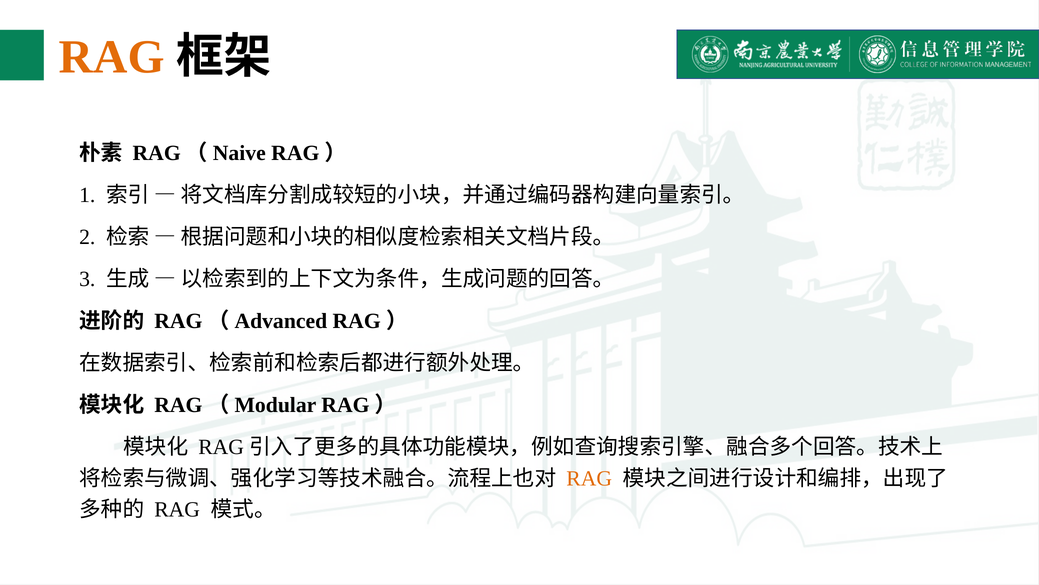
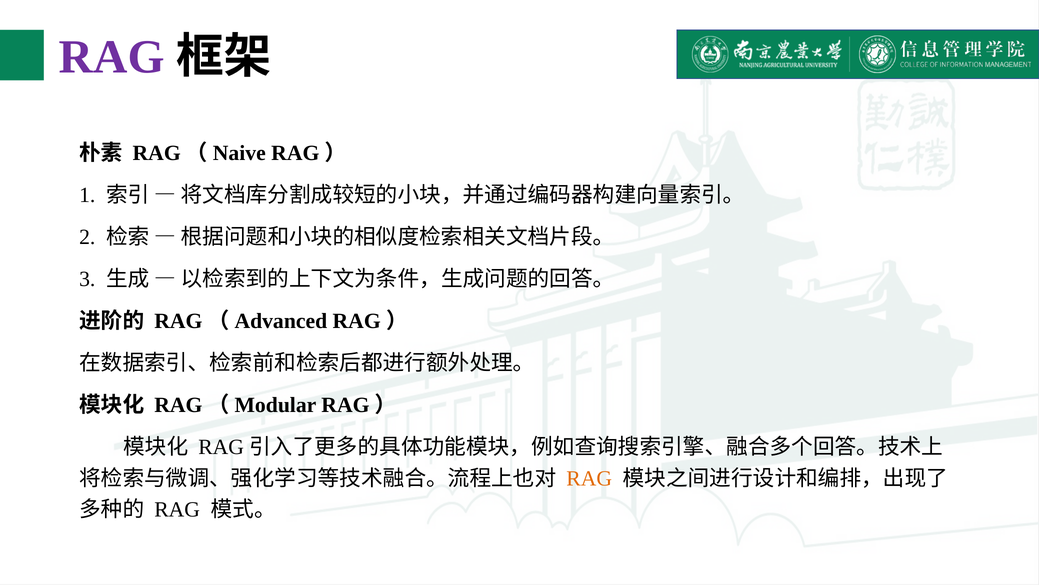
RAG at (112, 57) colour: orange -> purple
